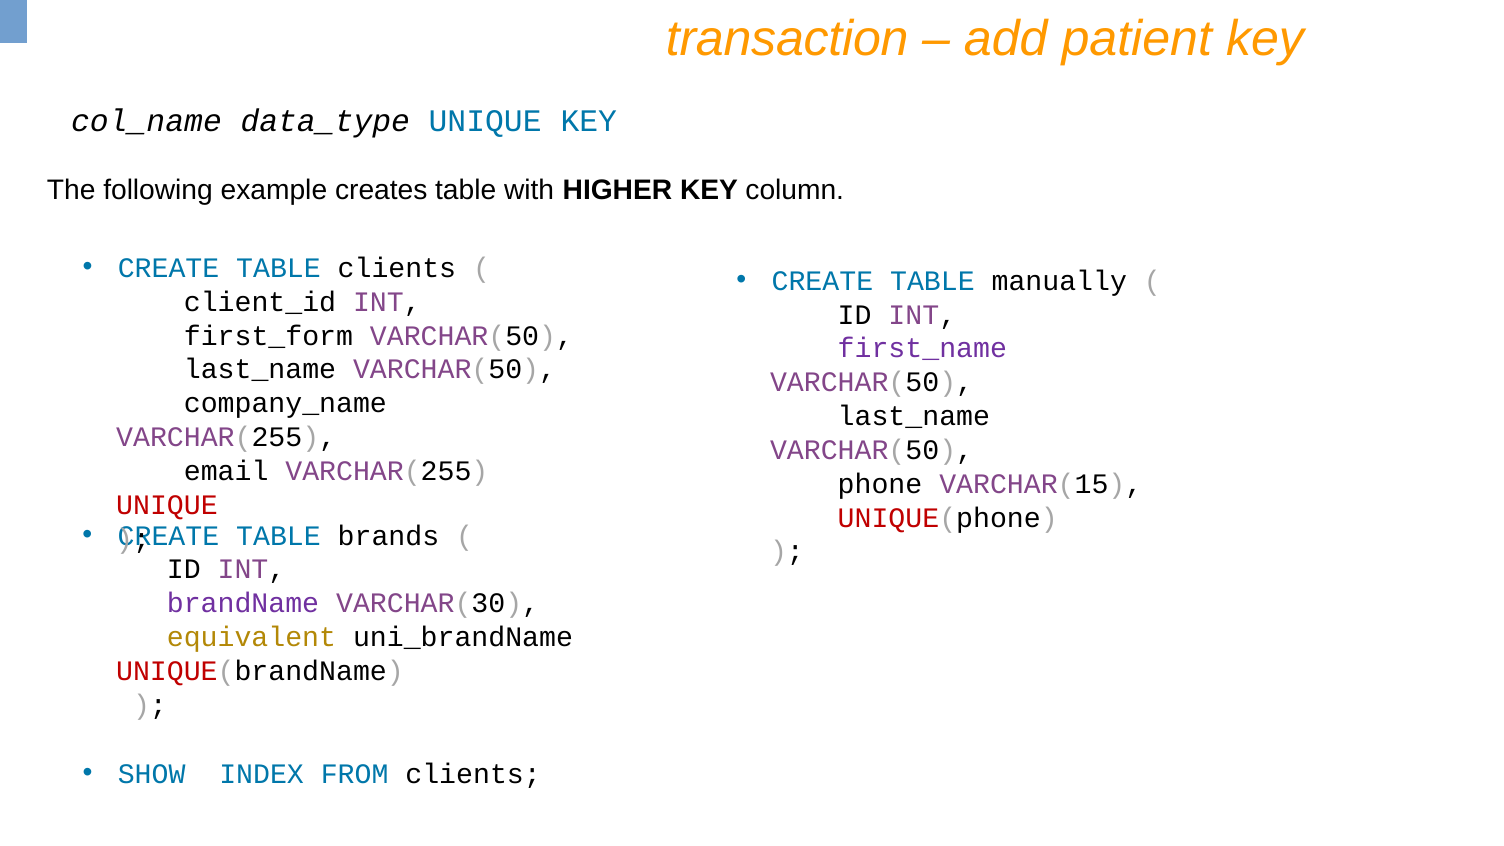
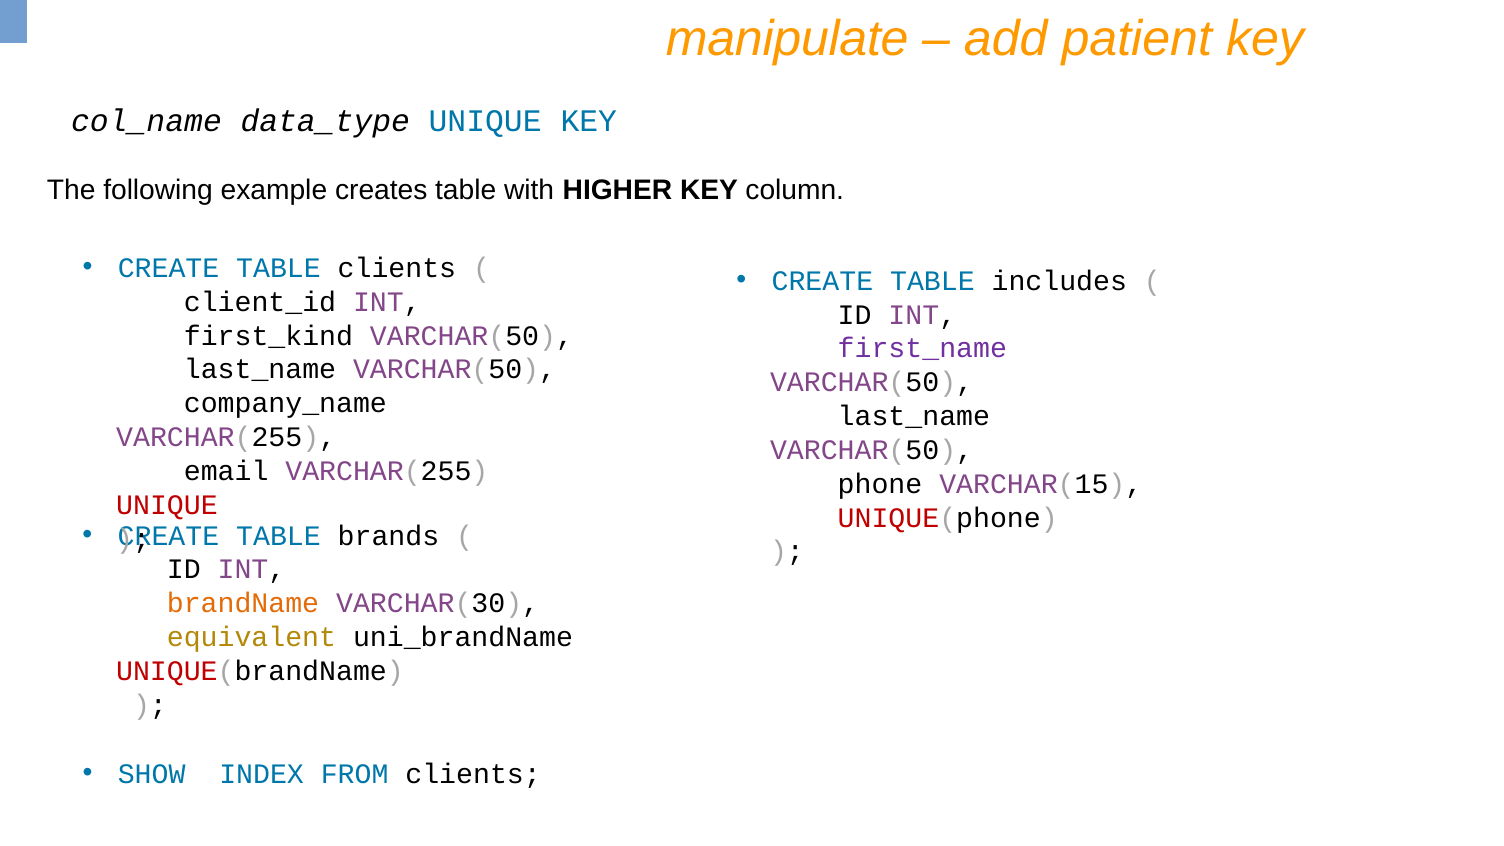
transaction: transaction -> manipulate
manually: manually -> includes
first_form: first_form -> first_kind
brandName colour: purple -> orange
